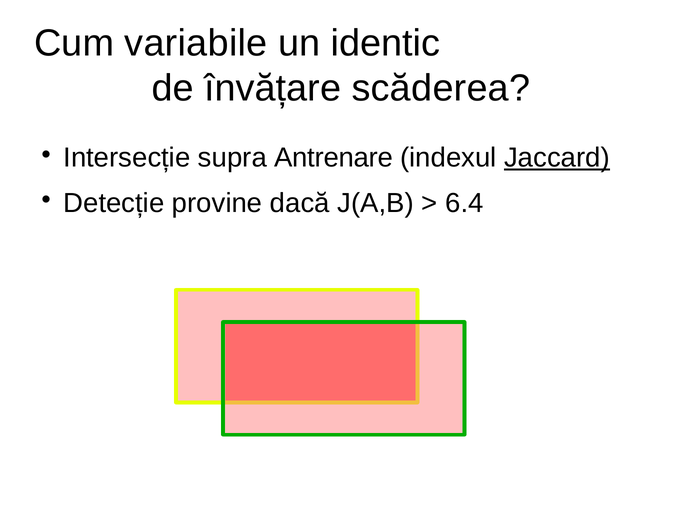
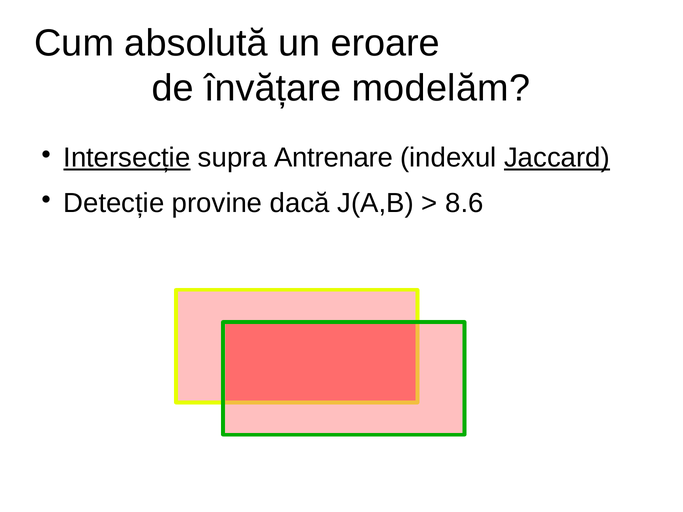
variabile: variabile -> absolută
identic: identic -> eroare
scăderea: scăderea -> modelăm
Intersecție underline: none -> present
6.4: 6.4 -> 8.6
